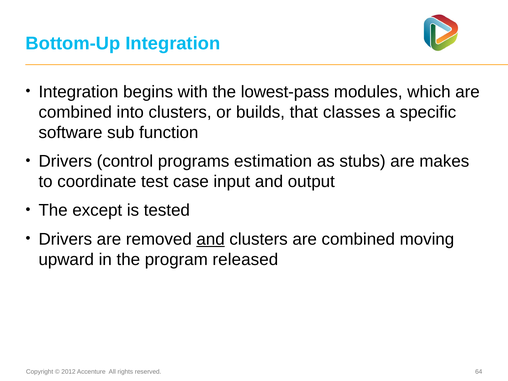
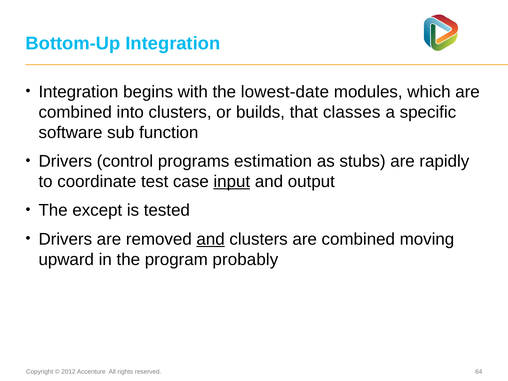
lowest-pass: lowest-pass -> lowest-date
makes: makes -> rapidly
input underline: none -> present
released: released -> probably
